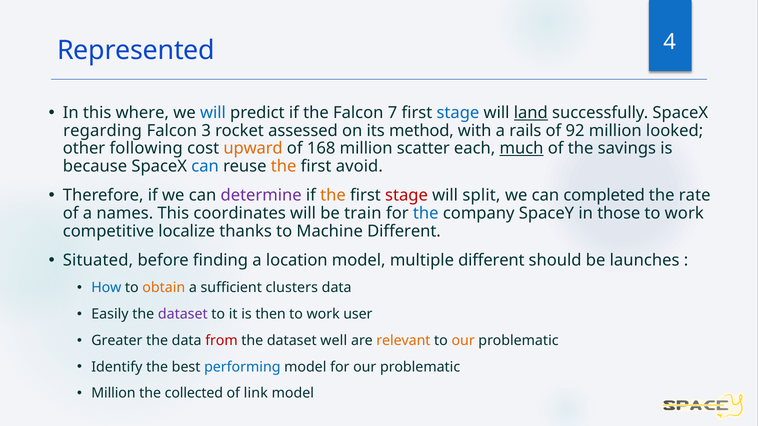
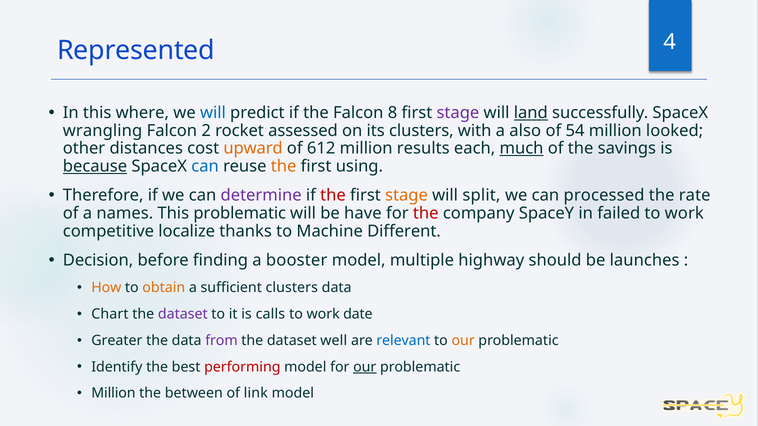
7: 7 -> 8
stage at (458, 113) colour: blue -> purple
regarding: regarding -> wrangling
3: 3 -> 2
its method: method -> clusters
rails: rails -> also
92: 92 -> 54
following: following -> distances
168: 168 -> 612
scatter: scatter -> results
because underline: none -> present
avoid: avoid -> using
the at (333, 196) colour: orange -> red
stage at (406, 196) colour: red -> orange
completed: completed -> processed
This coordinates: coordinates -> problematic
train: train -> have
the at (426, 213) colour: blue -> red
those: those -> failed
Situated: Situated -> Decision
location: location -> booster
multiple different: different -> highway
How colour: blue -> orange
Easily: Easily -> Chart
then: then -> calls
user: user -> date
from colour: red -> purple
relevant colour: orange -> blue
performing colour: blue -> red
our at (365, 367) underline: none -> present
collected: collected -> between
